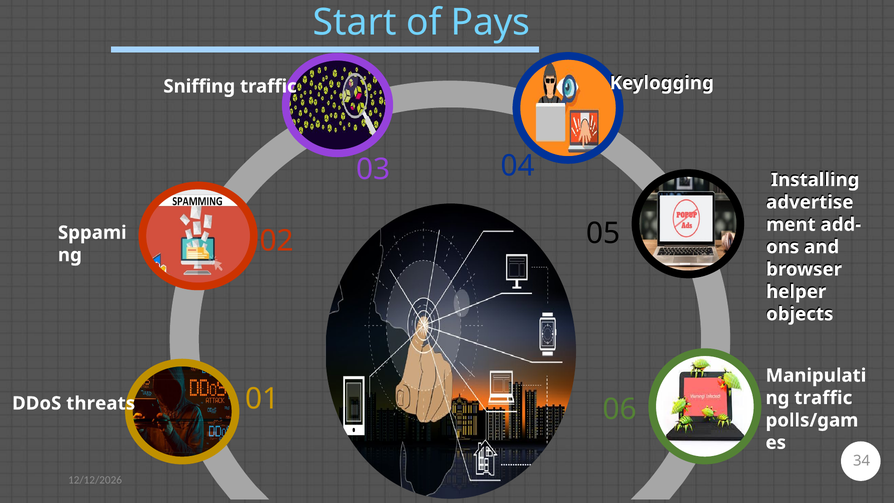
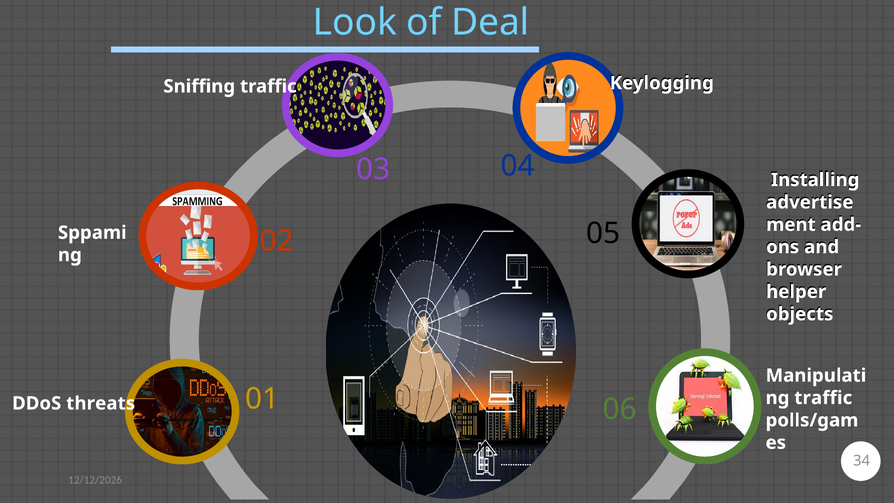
Start: Start -> Look
Pays: Pays -> Deal
